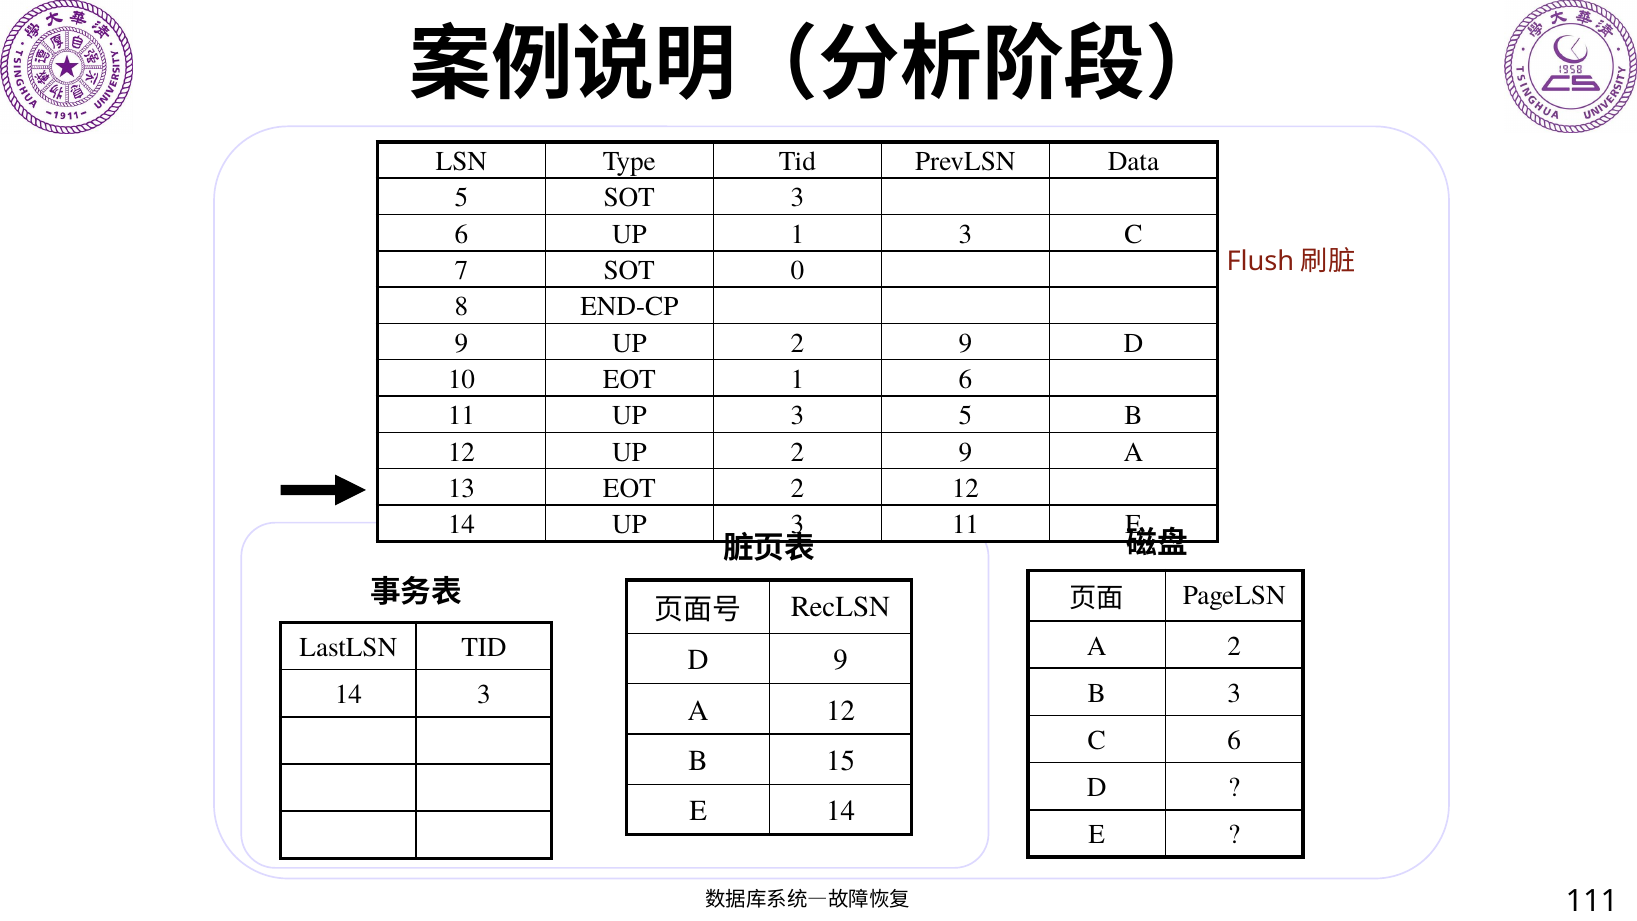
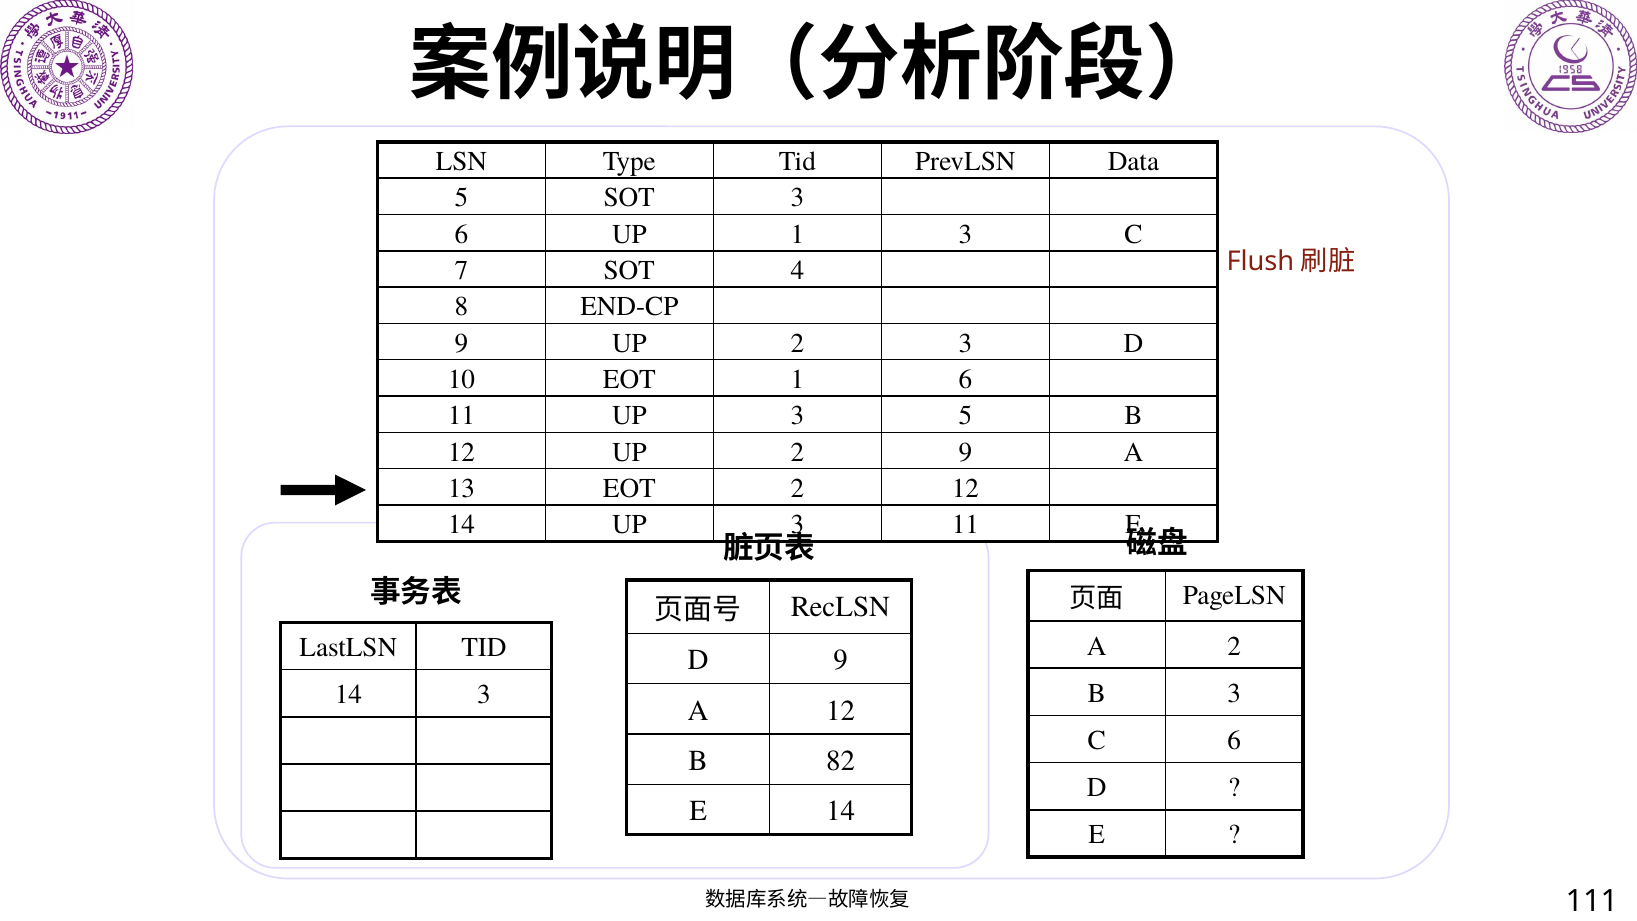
0: 0 -> 4
9 UP 2 9: 9 -> 3
15: 15 -> 82
